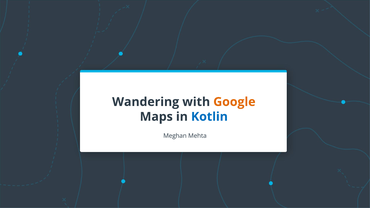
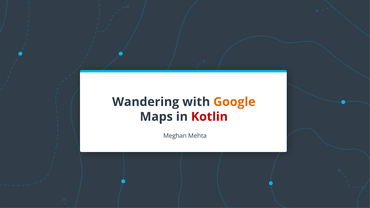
Kotlin colour: blue -> red
